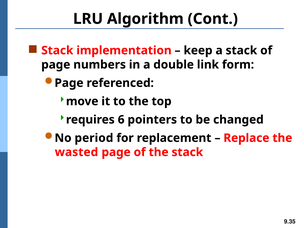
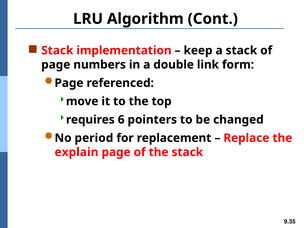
wasted: wasted -> explain
